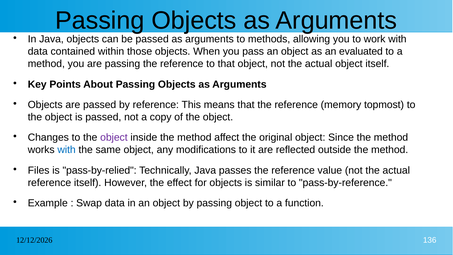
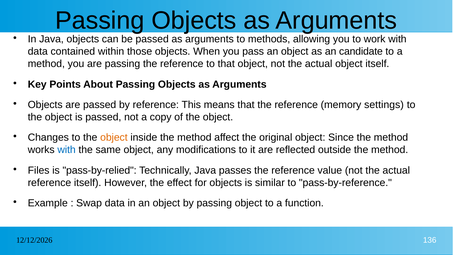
evaluated: evaluated -> candidate
topmost: topmost -> settings
object at (114, 137) colour: purple -> orange
